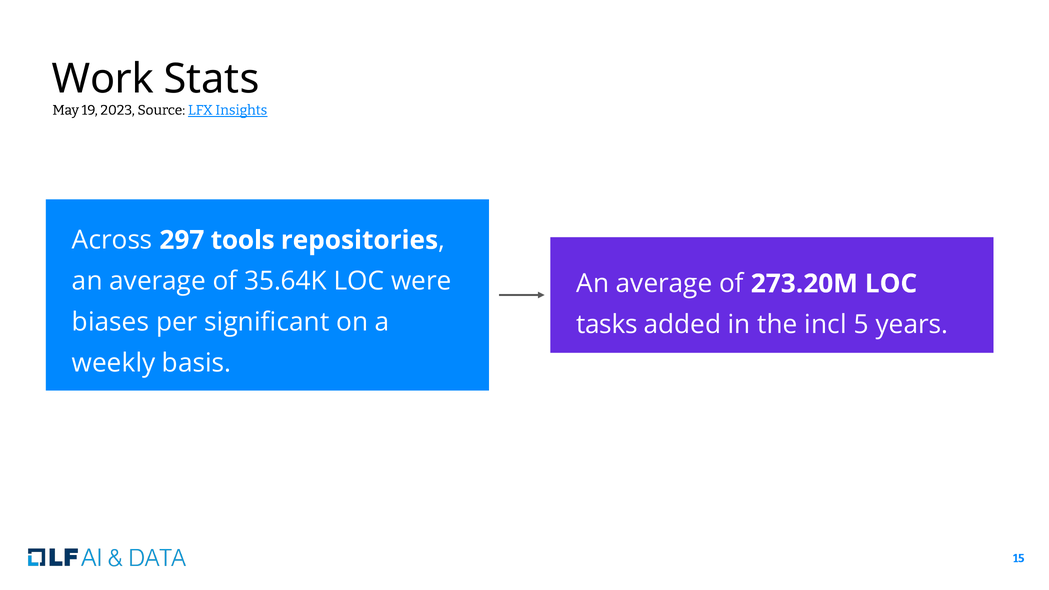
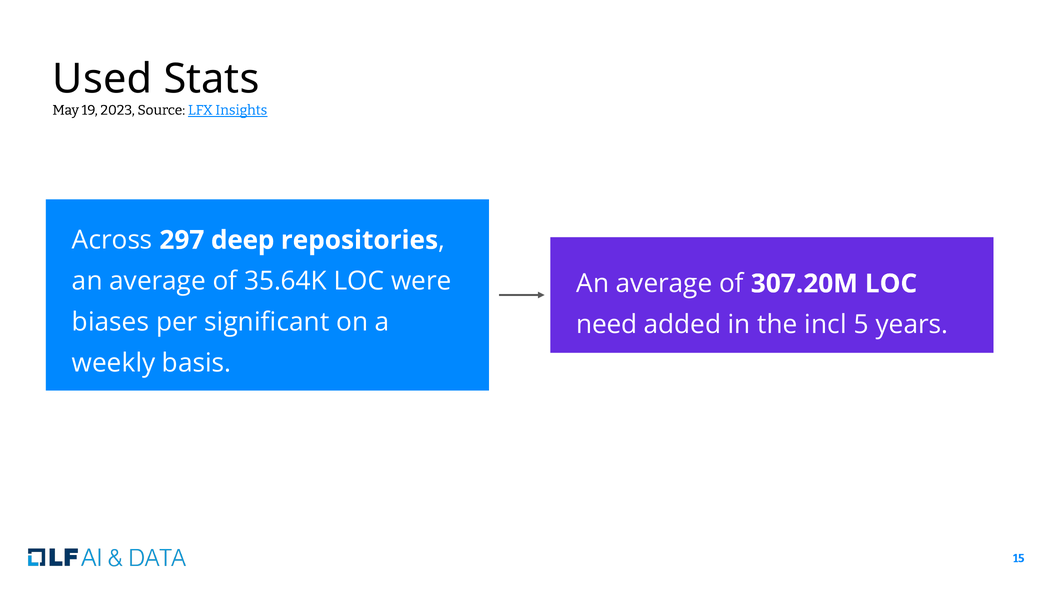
Work: Work -> Used
tools: tools -> deep
273.20M: 273.20M -> 307.20M
tasks: tasks -> need
